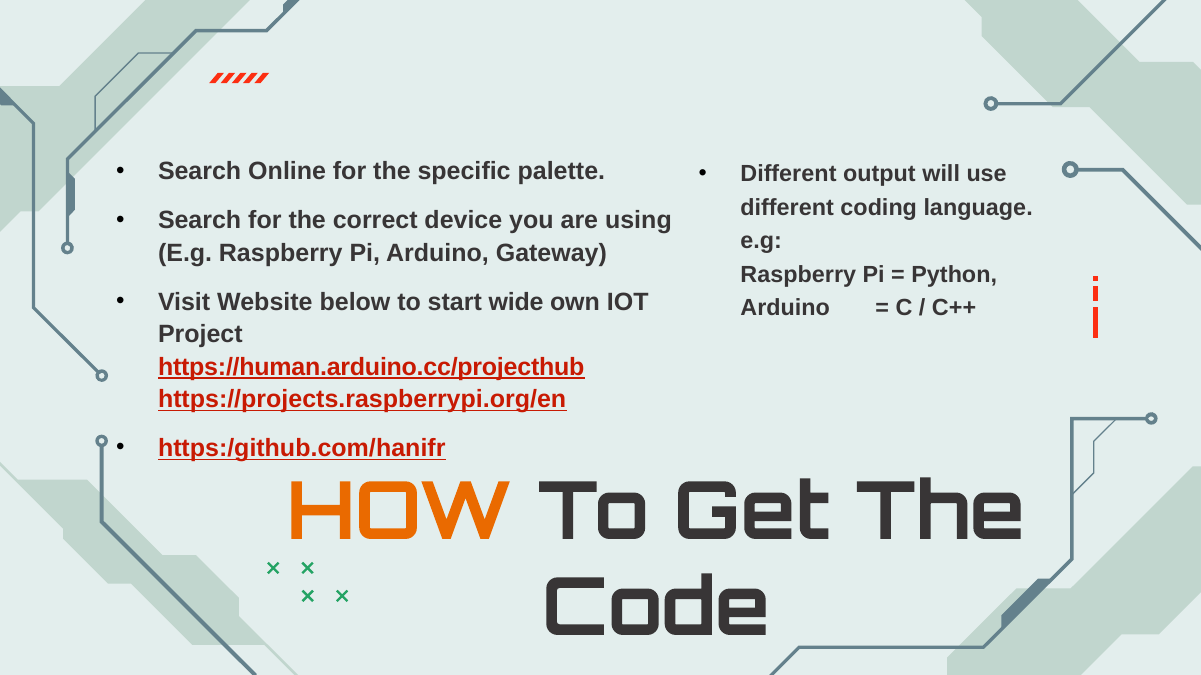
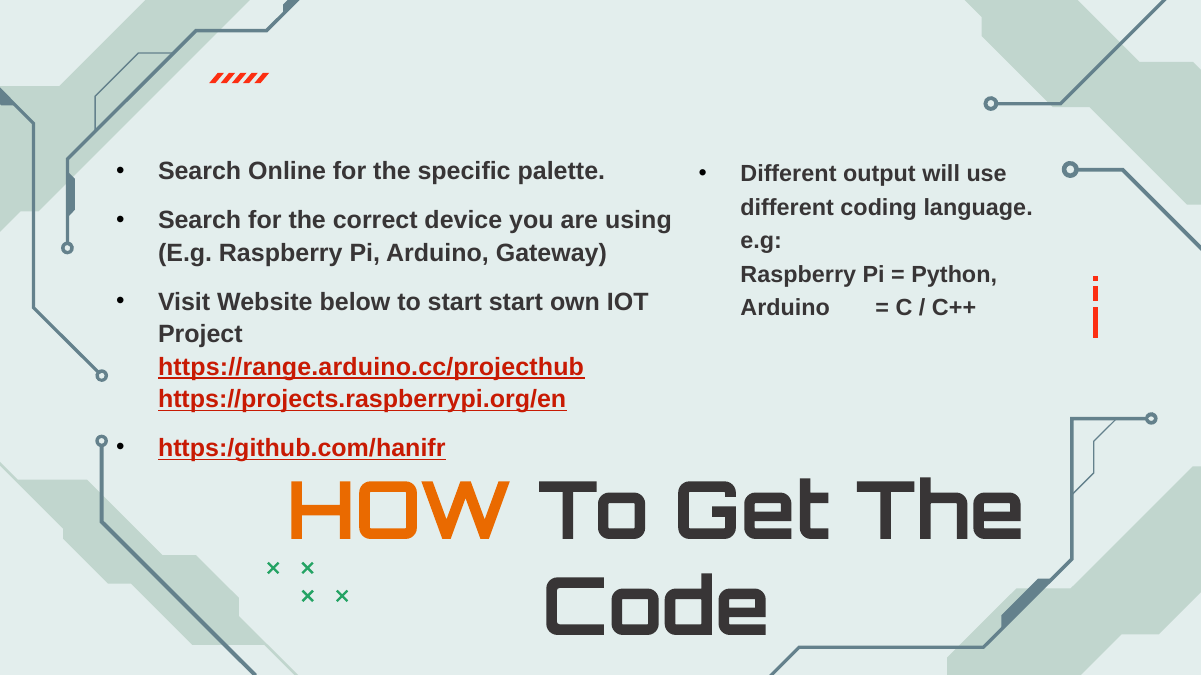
start wide: wide -> start
https://human.arduino.cc/projecthub: https://human.arduino.cc/projecthub -> https://range.arduino.cc/projecthub
